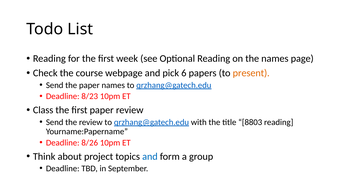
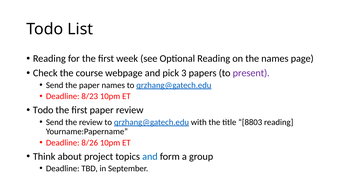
6: 6 -> 3
present colour: orange -> purple
Class at (43, 110): Class -> Todo
